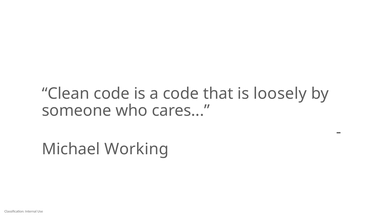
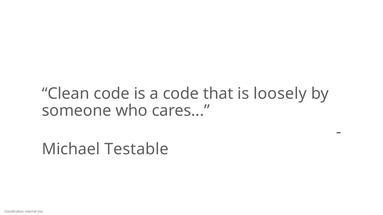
Working: Working -> Testable
